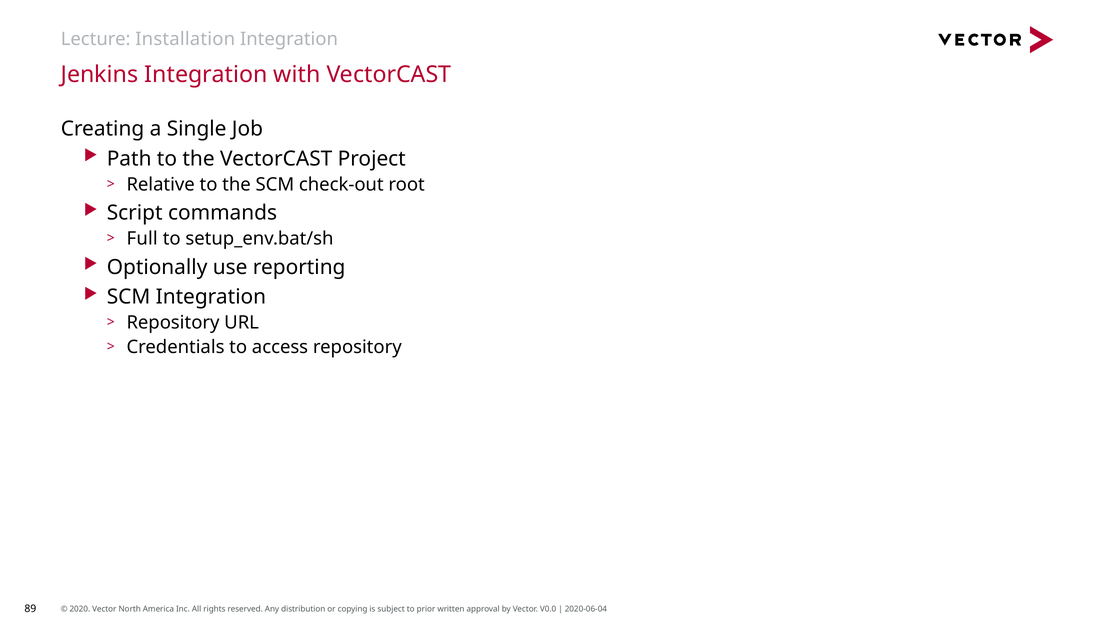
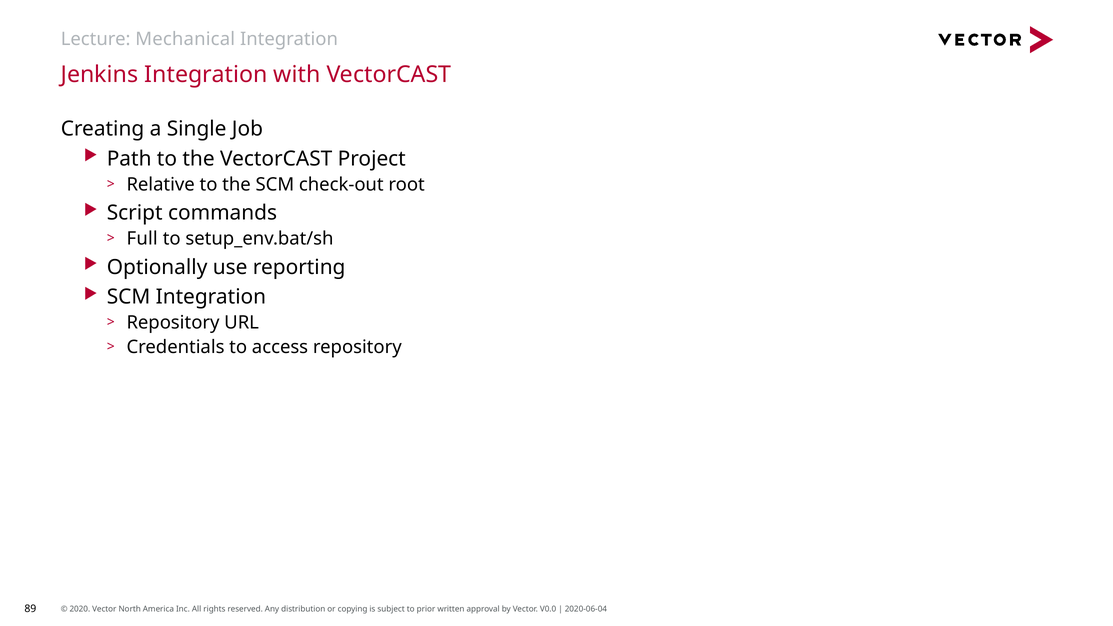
Installation: Installation -> Mechanical
